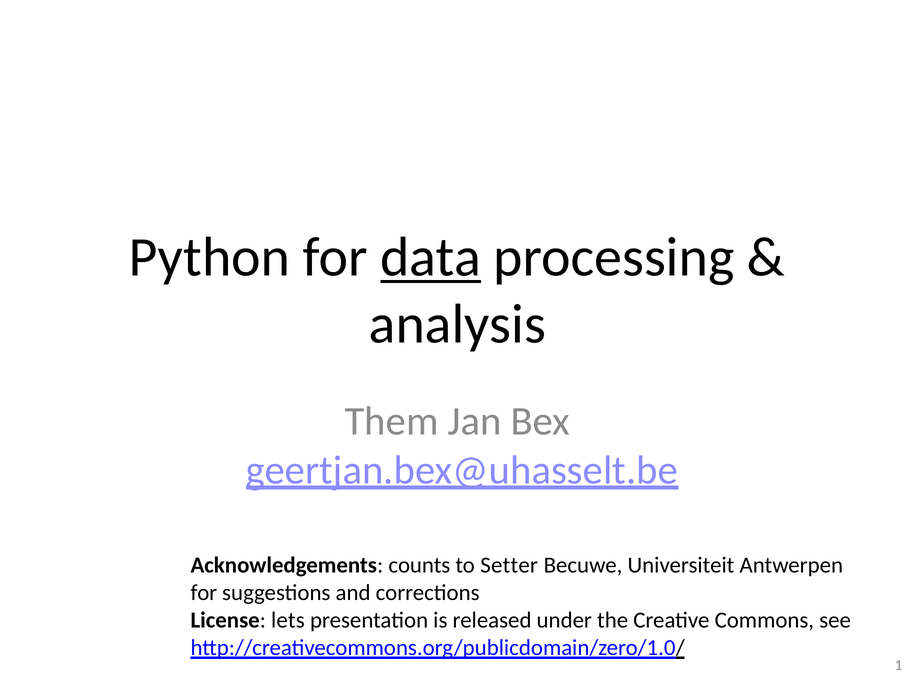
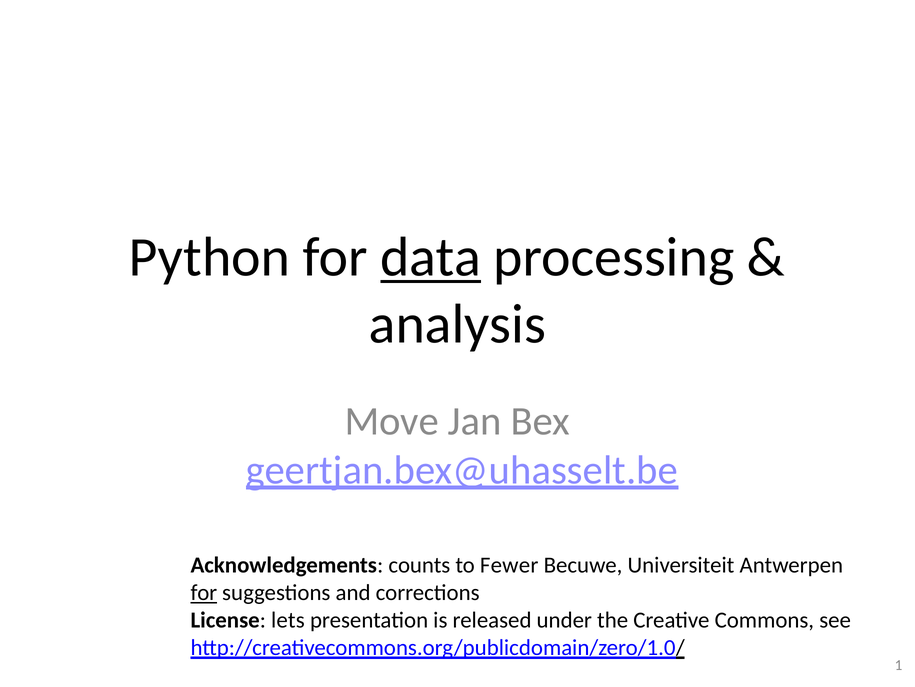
Them: Them -> Move
Setter: Setter -> Fewer
for at (204, 592) underline: none -> present
